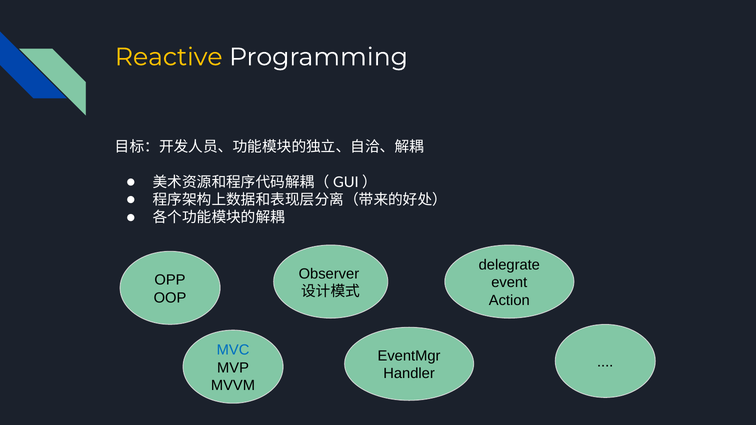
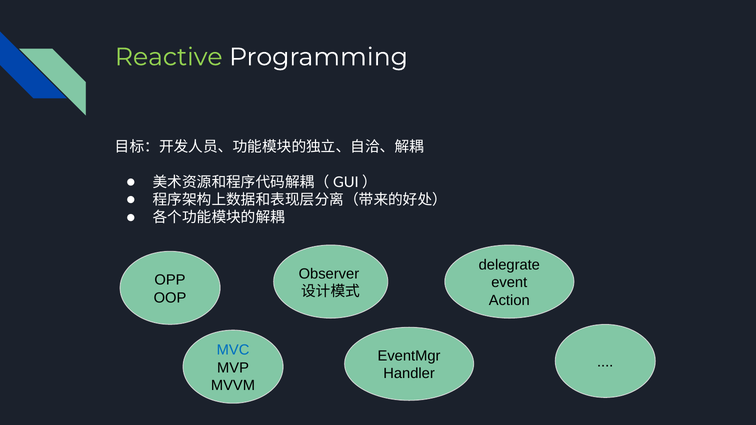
Reactive colour: yellow -> light green
